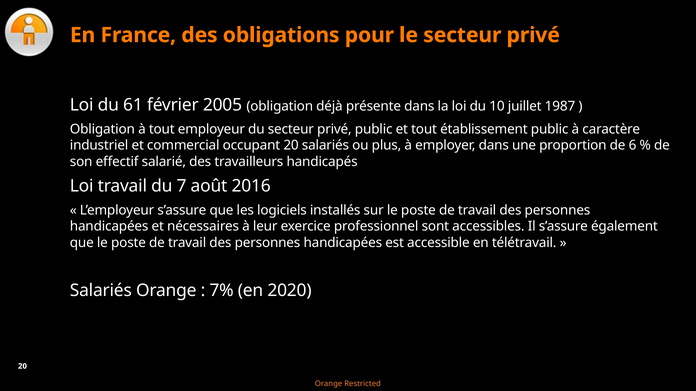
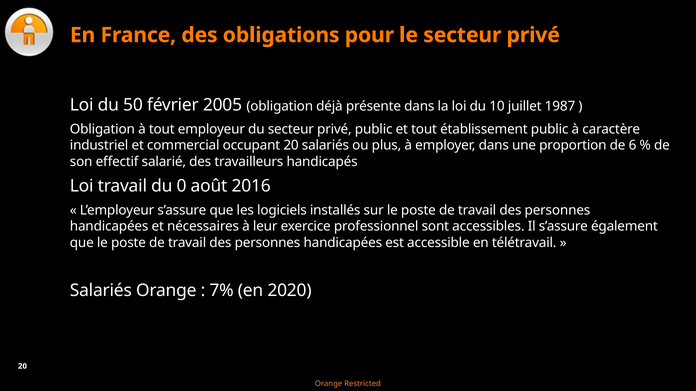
61: 61 -> 50
7: 7 -> 0
